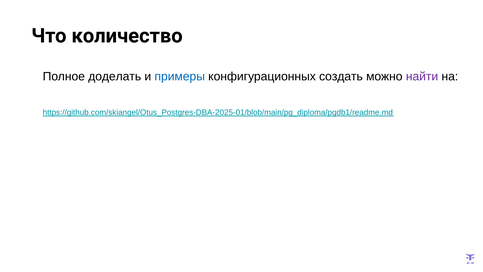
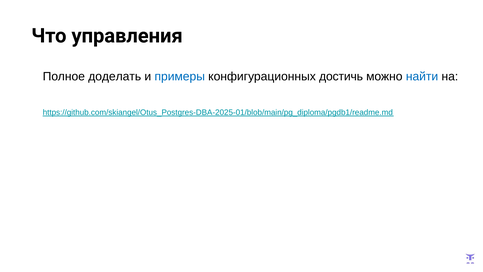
количество: количество -> управления
создать: создать -> достичь
найти colour: purple -> blue
